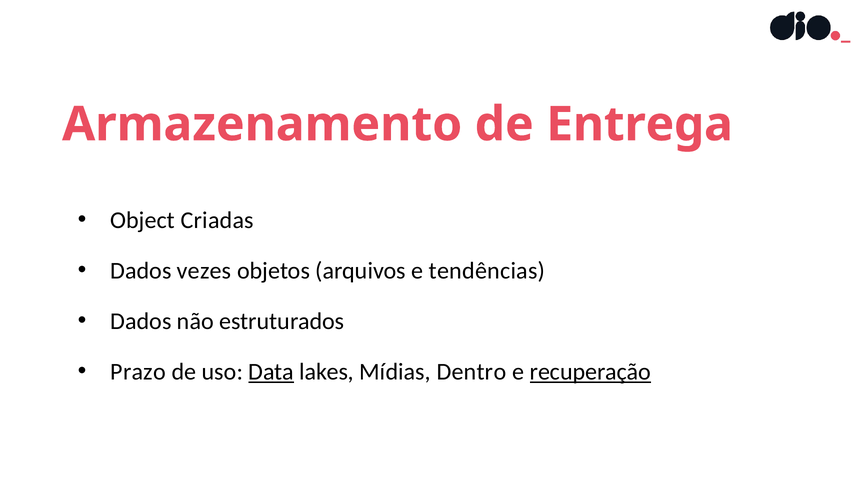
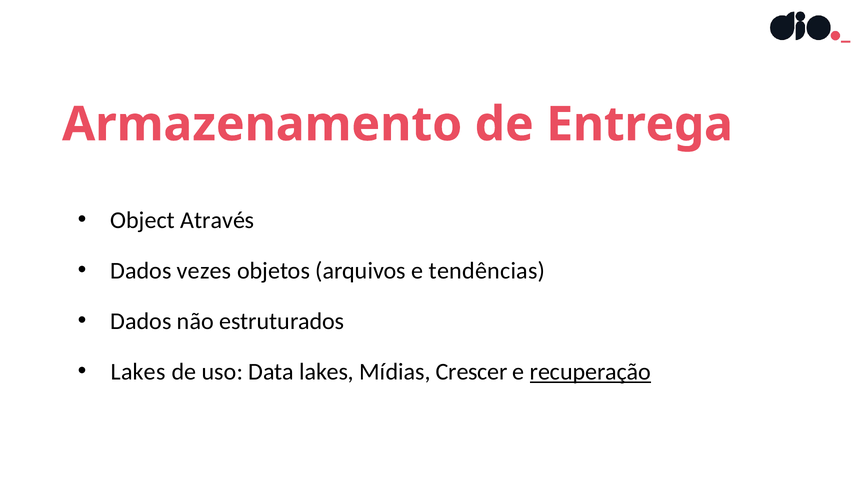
Criadas: Criadas -> Através
Prazo at (138, 372): Prazo -> Lakes
Data underline: present -> none
Dentro: Dentro -> Crescer
